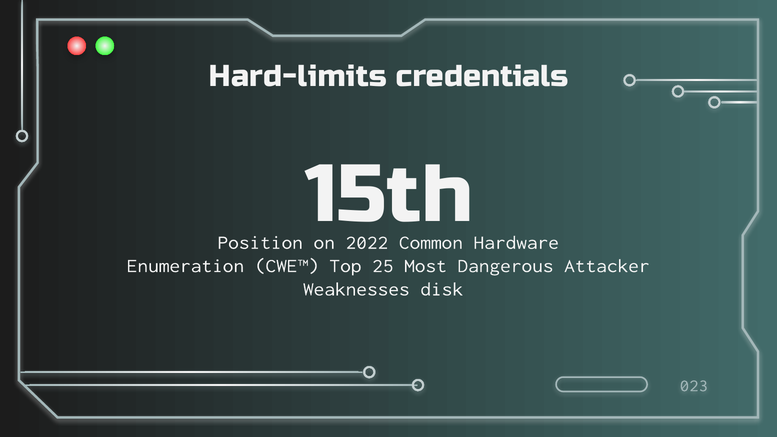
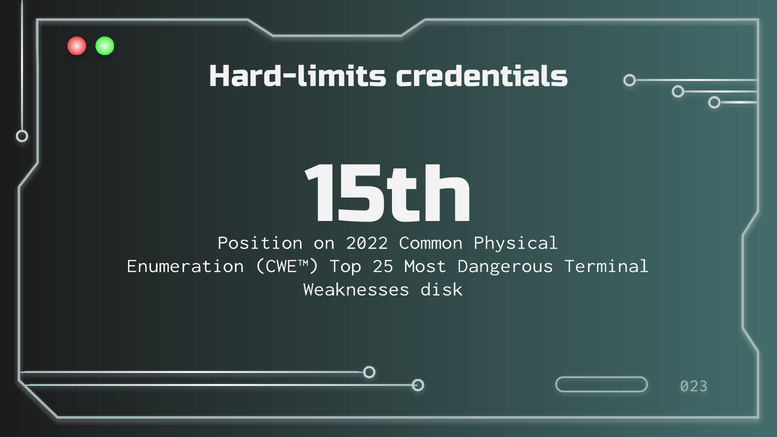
Hardware: Hardware -> Physical
Attacker: Attacker -> Terminal
